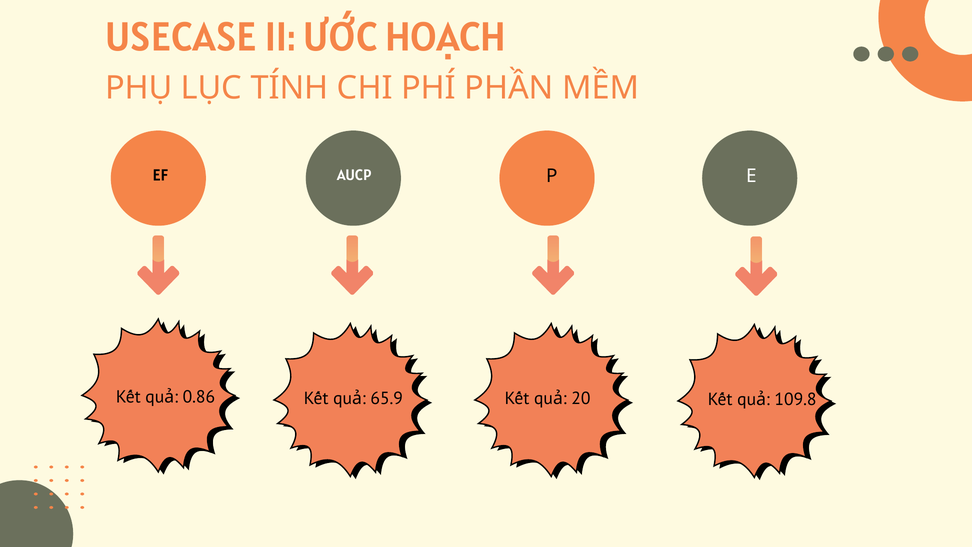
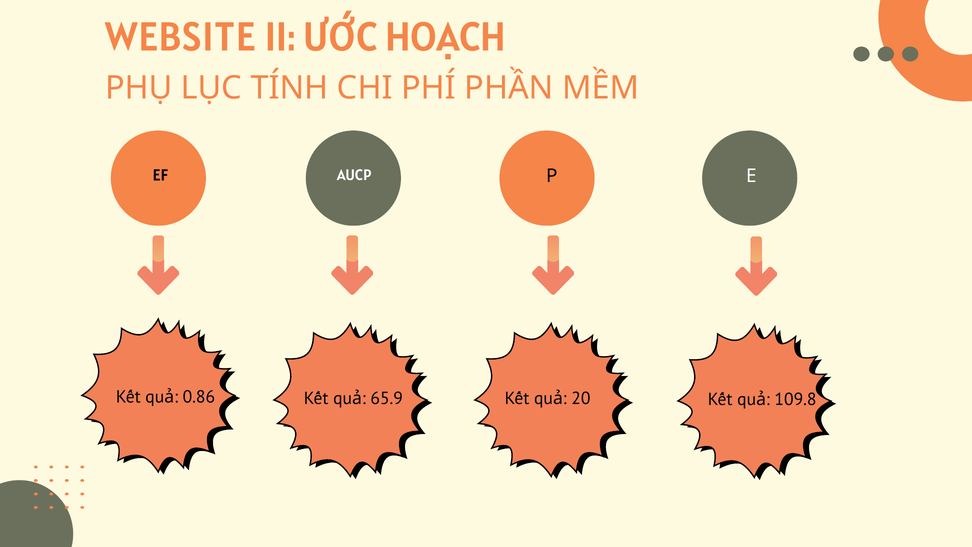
USECASE: USECASE -> WEBSITE
